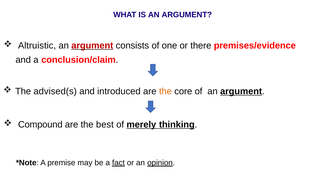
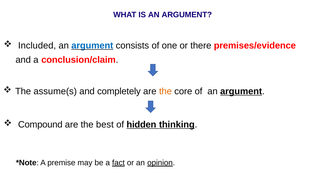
Altruistic: Altruistic -> Included
argument at (92, 45) colour: red -> blue
advised(s: advised(s -> assume(s
introduced: introduced -> completely
merely: merely -> hidden
